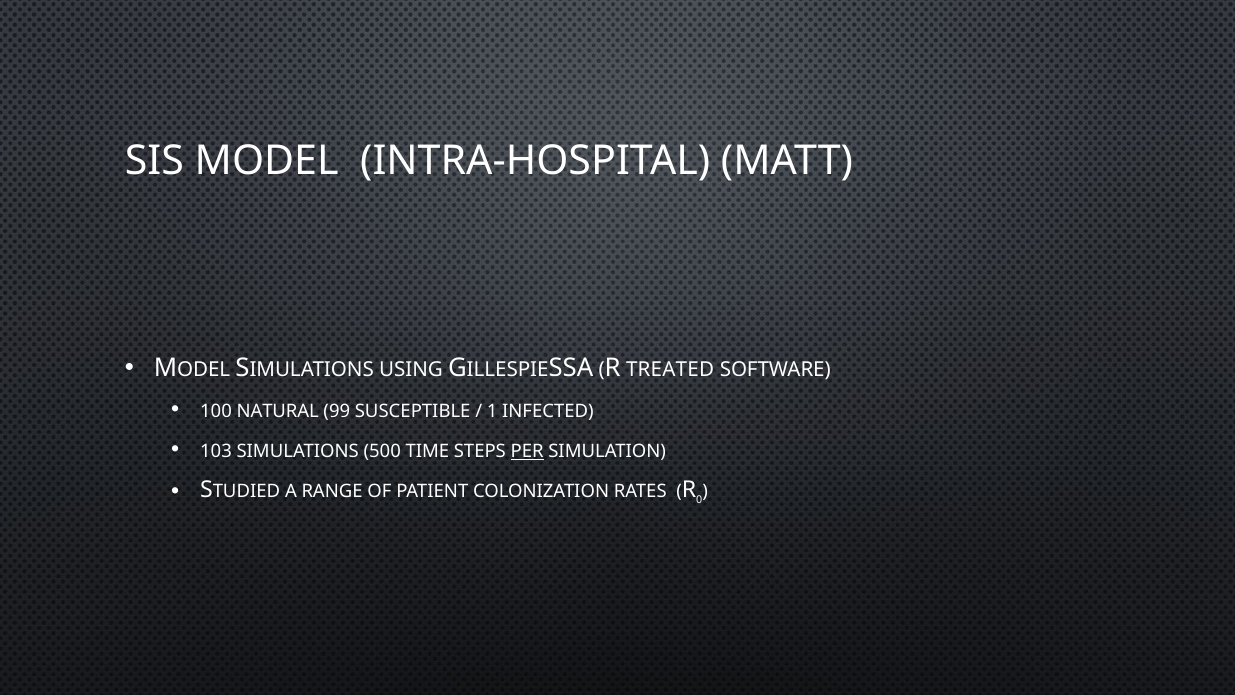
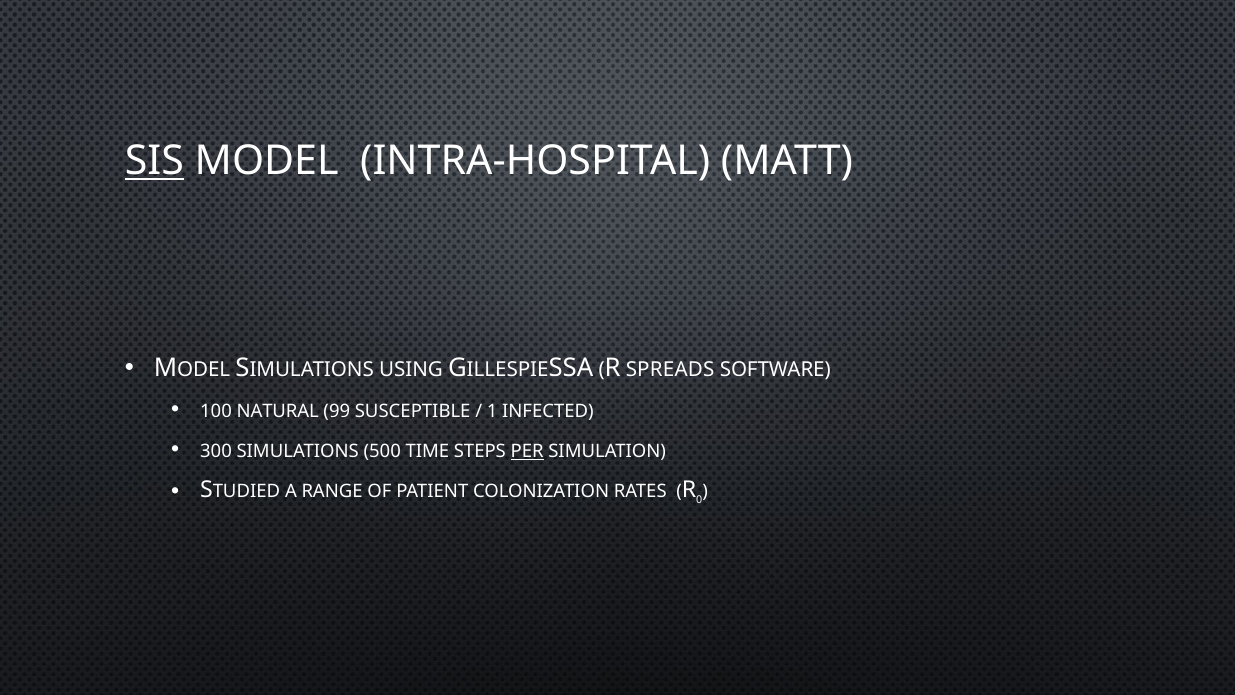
SIS underline: none -> present
TREATED: TREATED -> SPREADS
103: 103 -> 300
